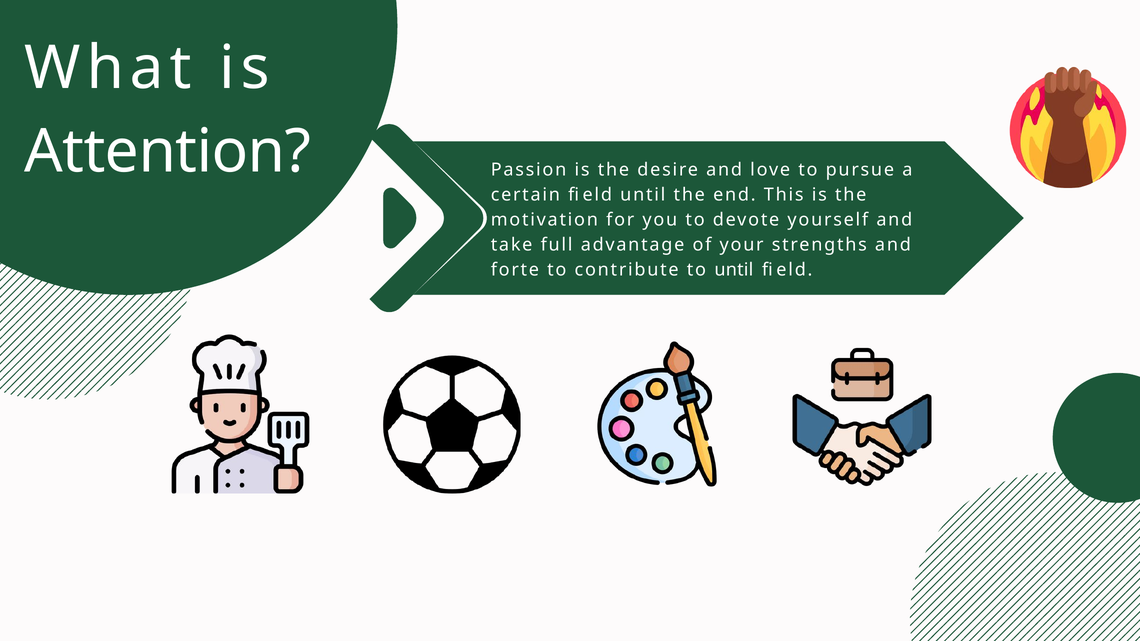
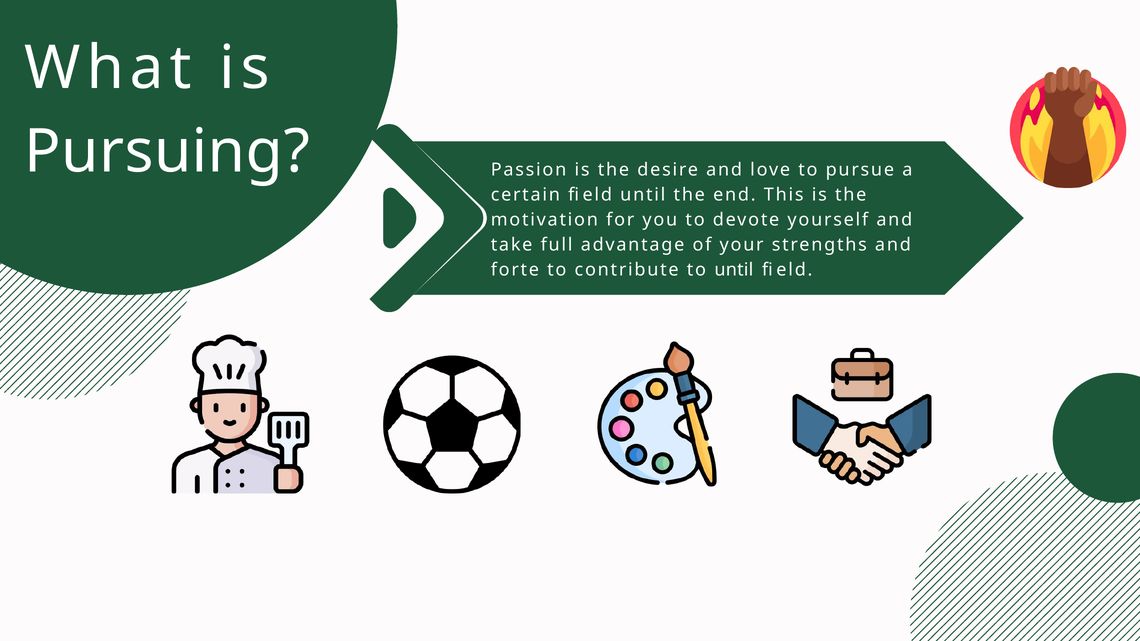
Attention: Attention -> Pursuing
